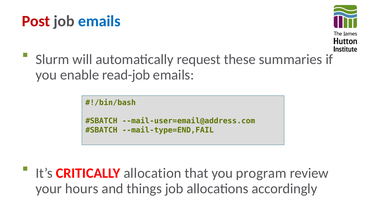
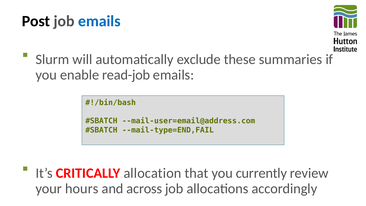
Post colour: red -> black
request: request -> exclude
program: program -> currently
things: things -> across
